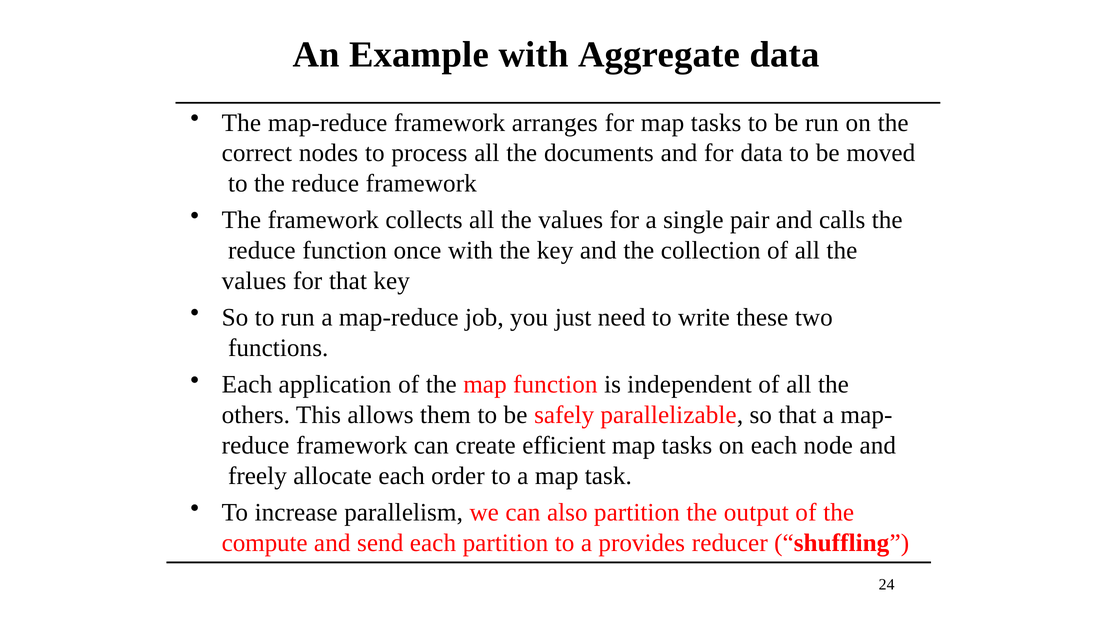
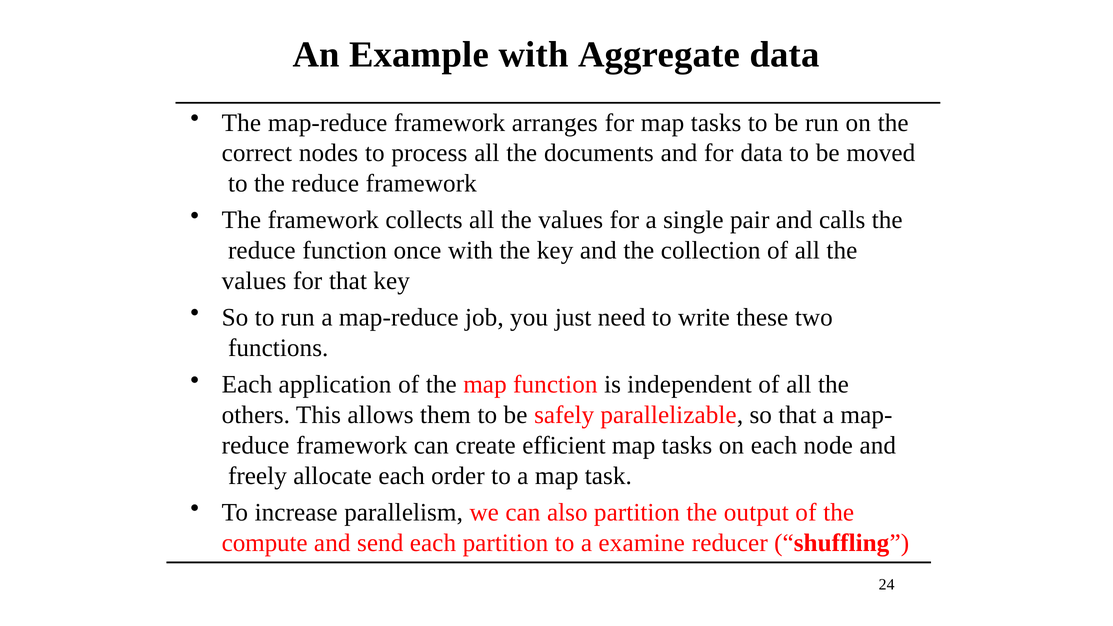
provides: provides -> examine
